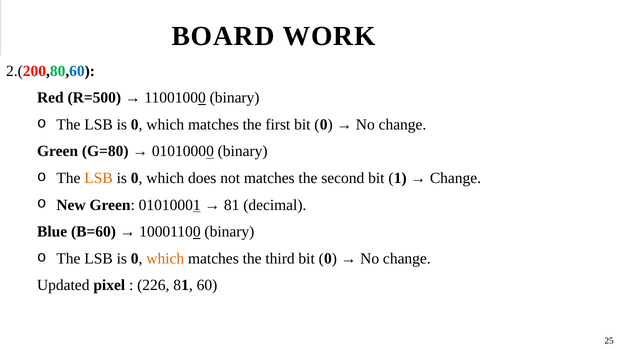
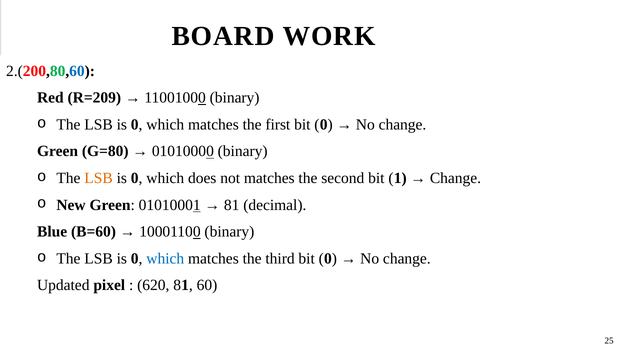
R=500: R=500 -> R=209
which at (165, 258) colour: orange -> blue
226: 226 -> 620
